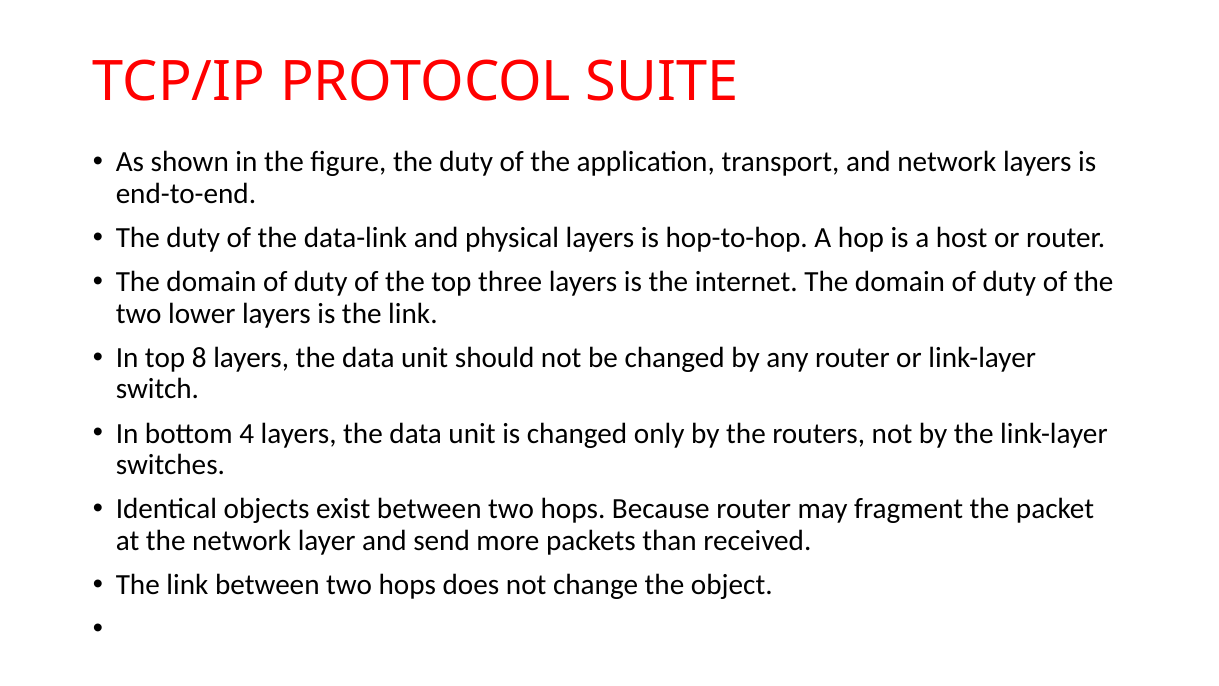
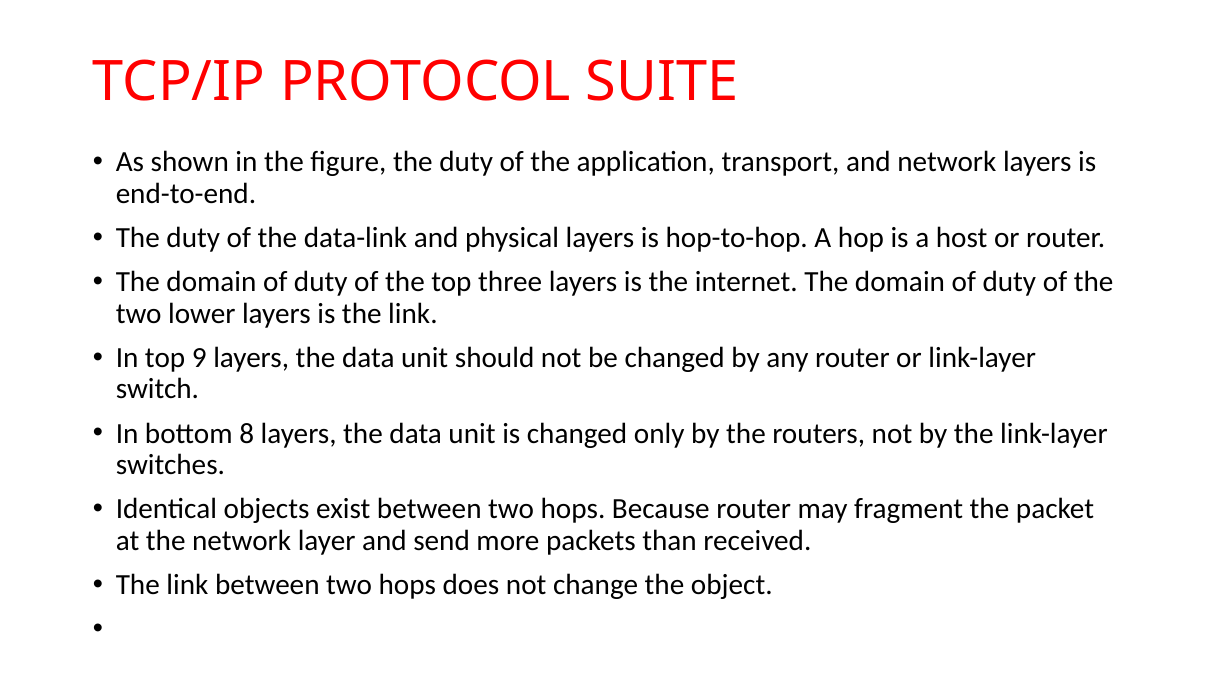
8: 8 -> 9
4: 4 -> 8
